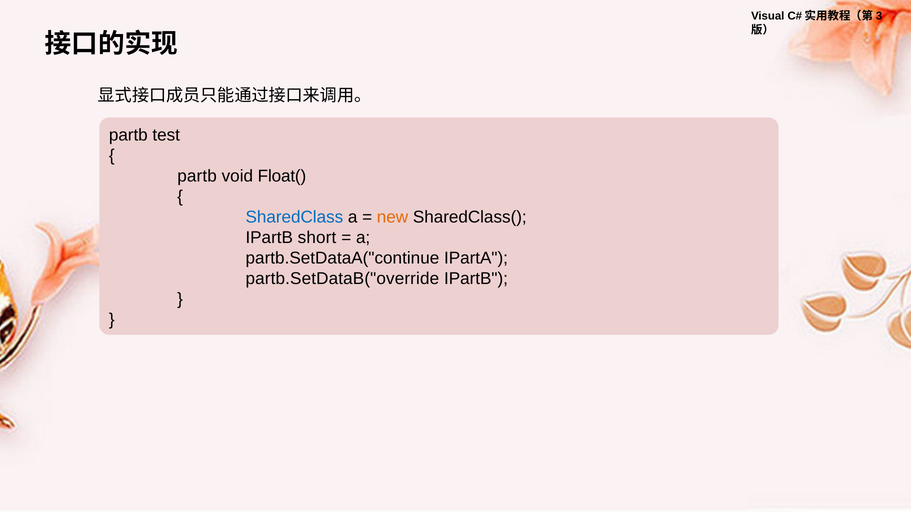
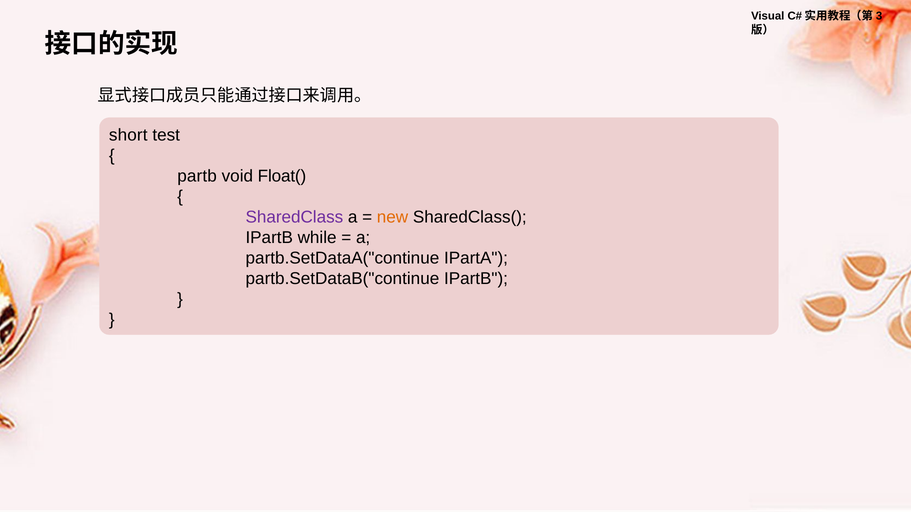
partb at (128, 135): partb -> short
SharedClass colour: blue -> purple
short: short -> while
partb.SetDataB("override: partb.SetDataB("override -> partb.SetDataB("continue
